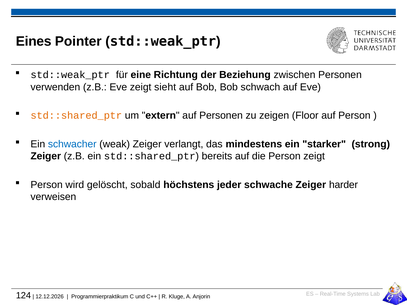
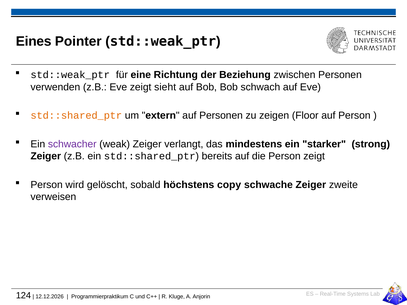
schwacher colour: blue -> purple
jeder: jeder -> copy
harder: harder -> zweite
